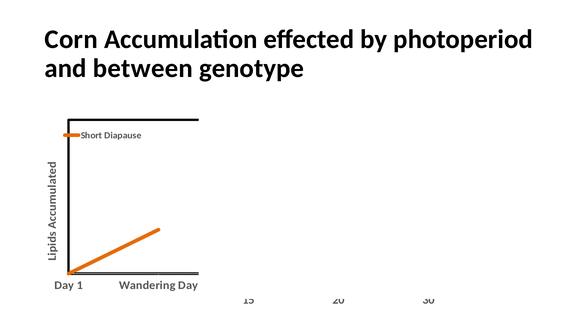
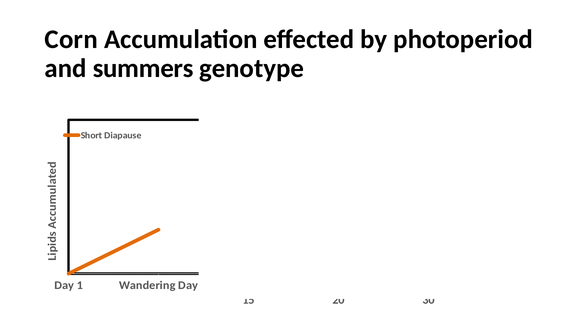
between: between -> summers
